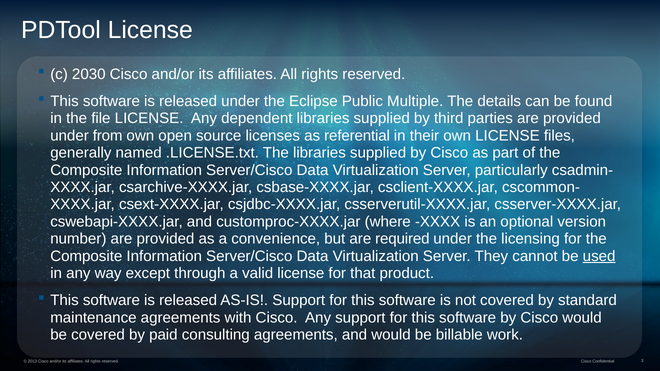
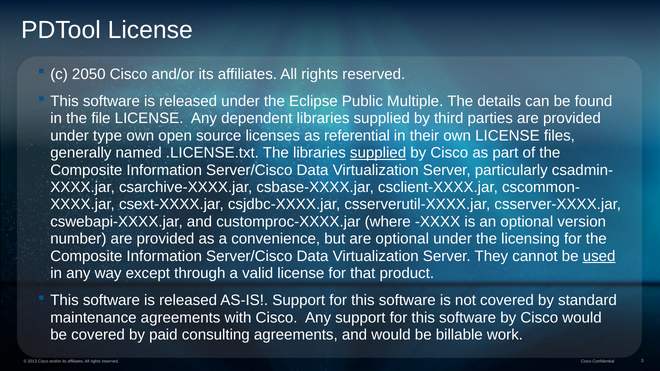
2030: 2030 -> 2050
from: from -> type
supplied at (378, 153) underline: none -> present
are required: required -> optional
